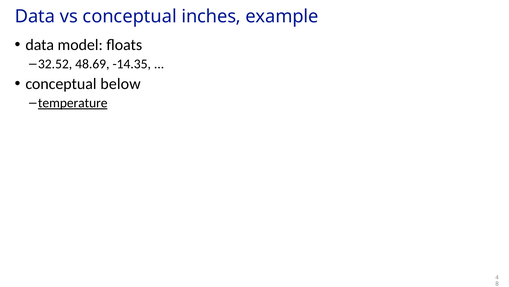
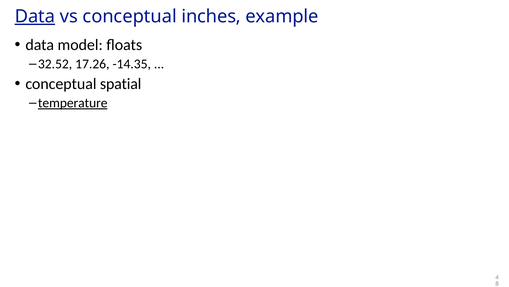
Data at (35, 16) underline: none -> present
48.69: 48.69 -> 17.26
below: below -> spatial
